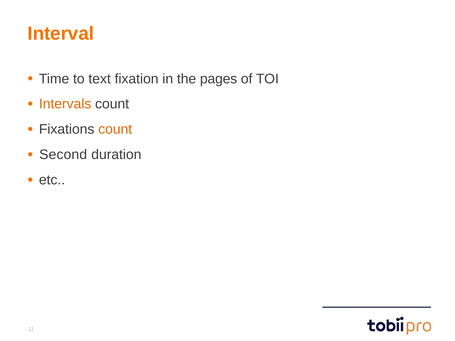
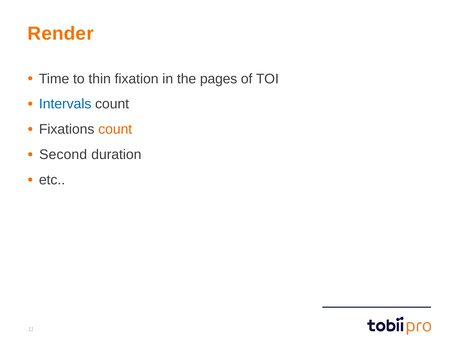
Interval: Interval -> Render
text: text -> thin
Intervals colour: orange -> blue
